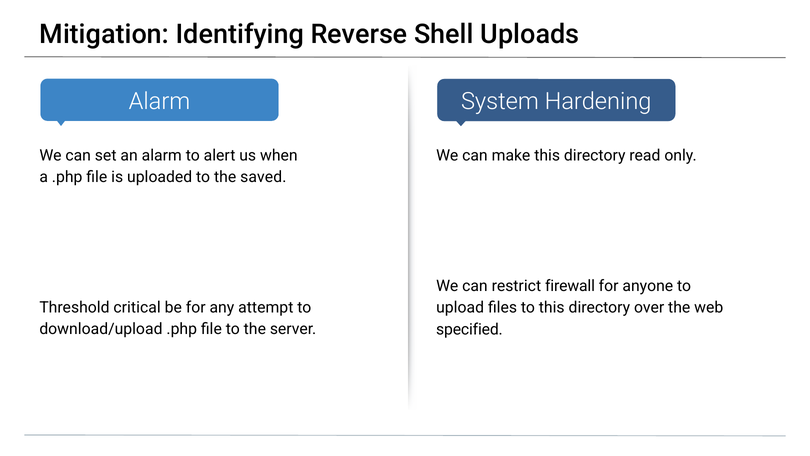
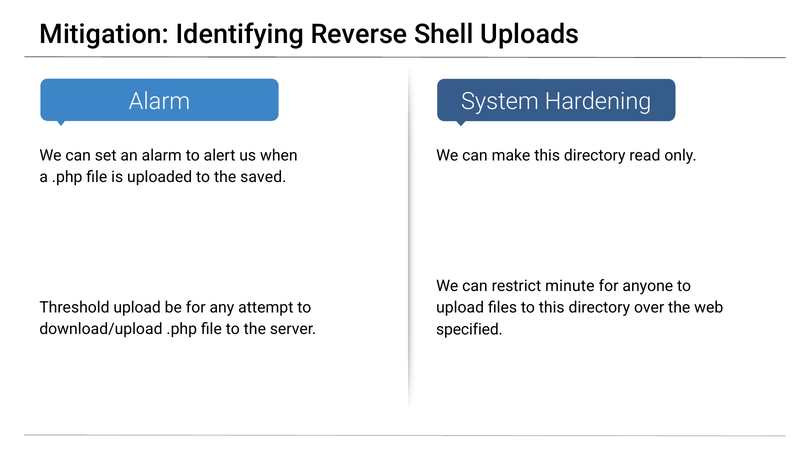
firewall: firewall -> minute
Threshold critical: critical -> upload
